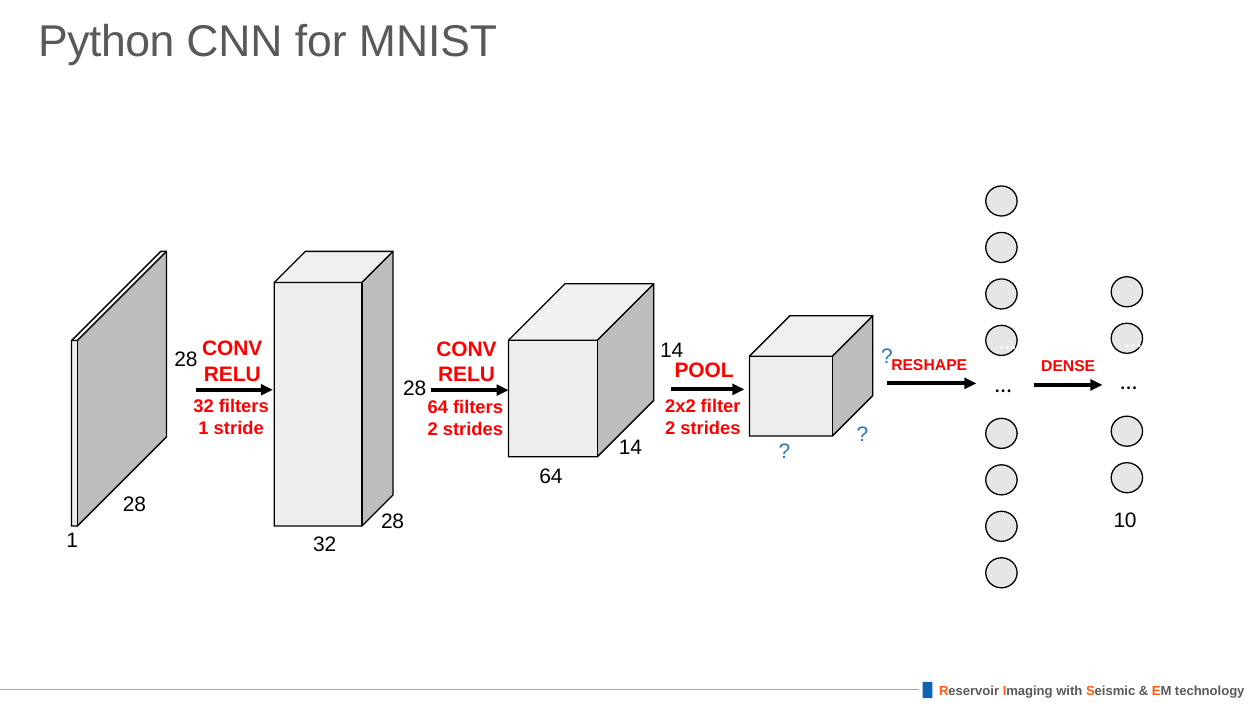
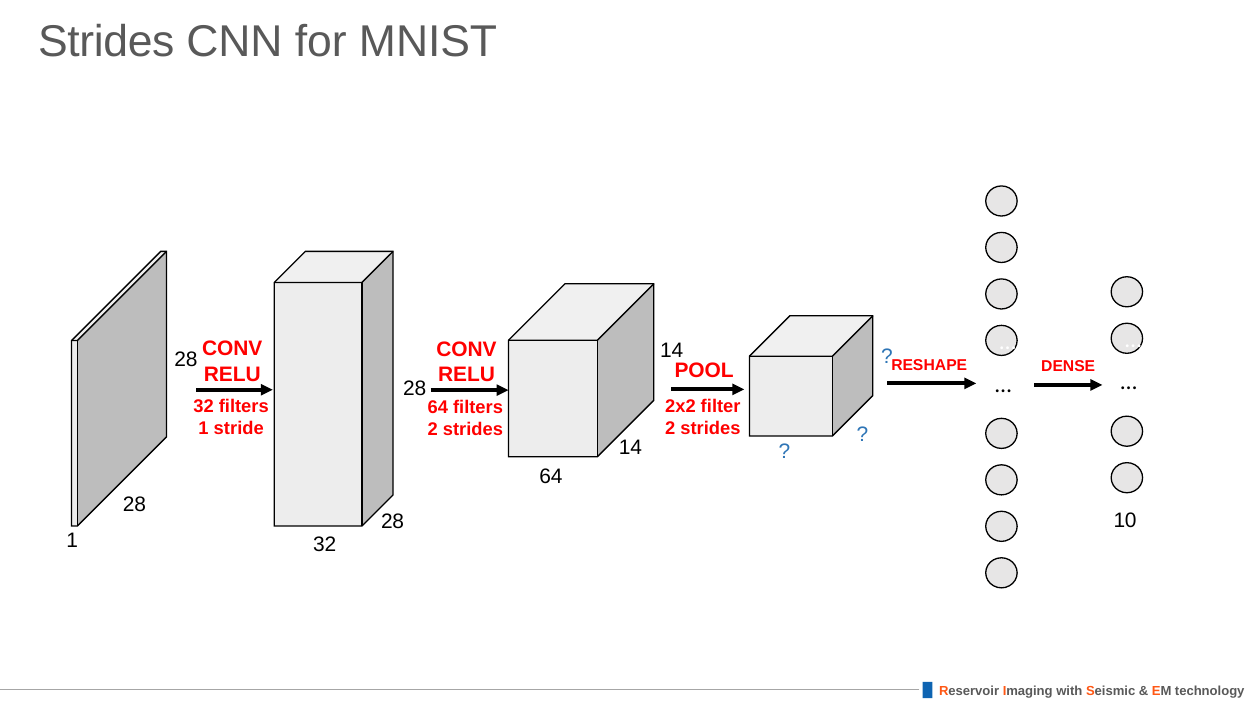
Python at (106, 42): Python -> Strides
